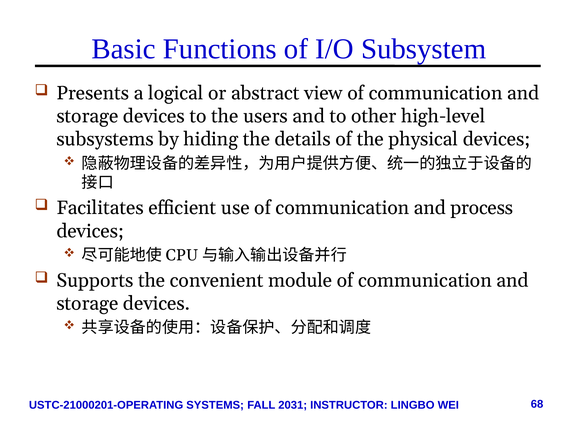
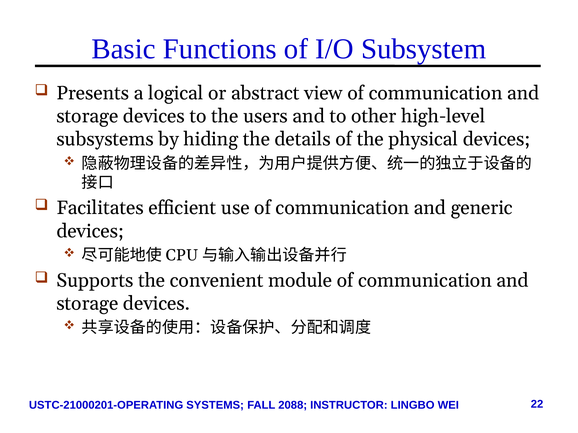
process: process -> generic
2031: 2031 -> 2088
68: 68 -> 22
